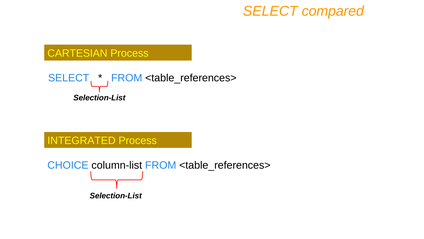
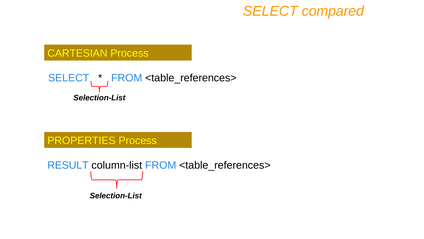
INTEGRATED: INTEGRATED -> PROPERTIES
CHOICE: CHOICE -> RESULT
